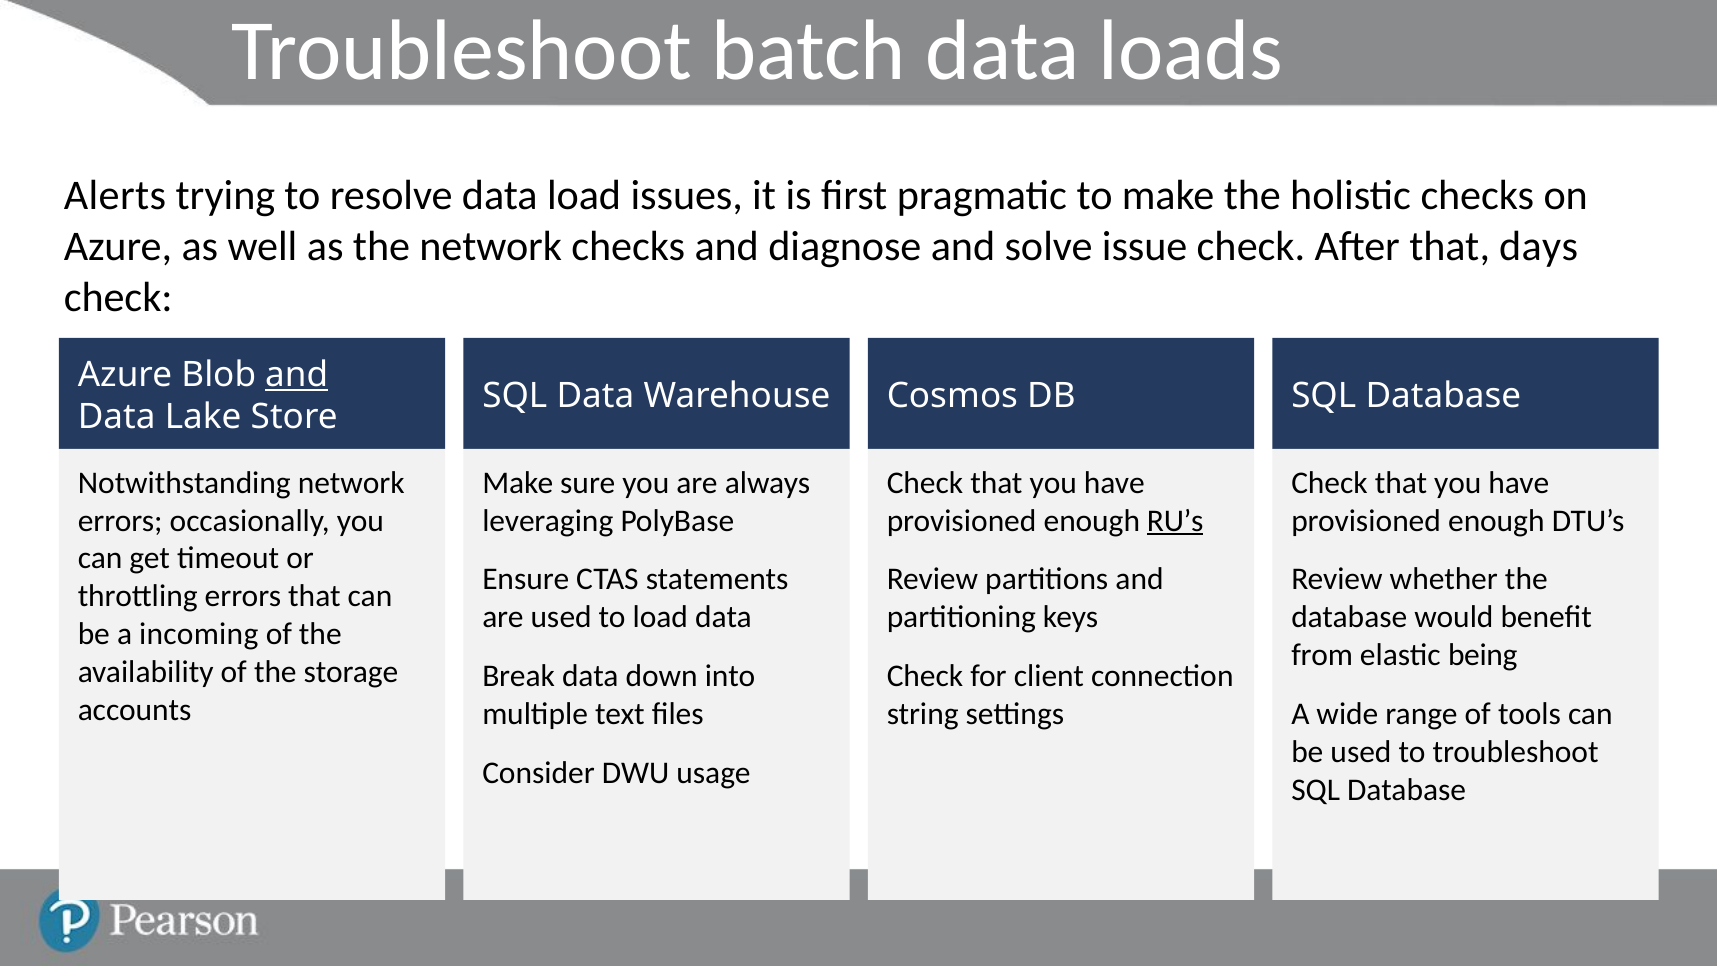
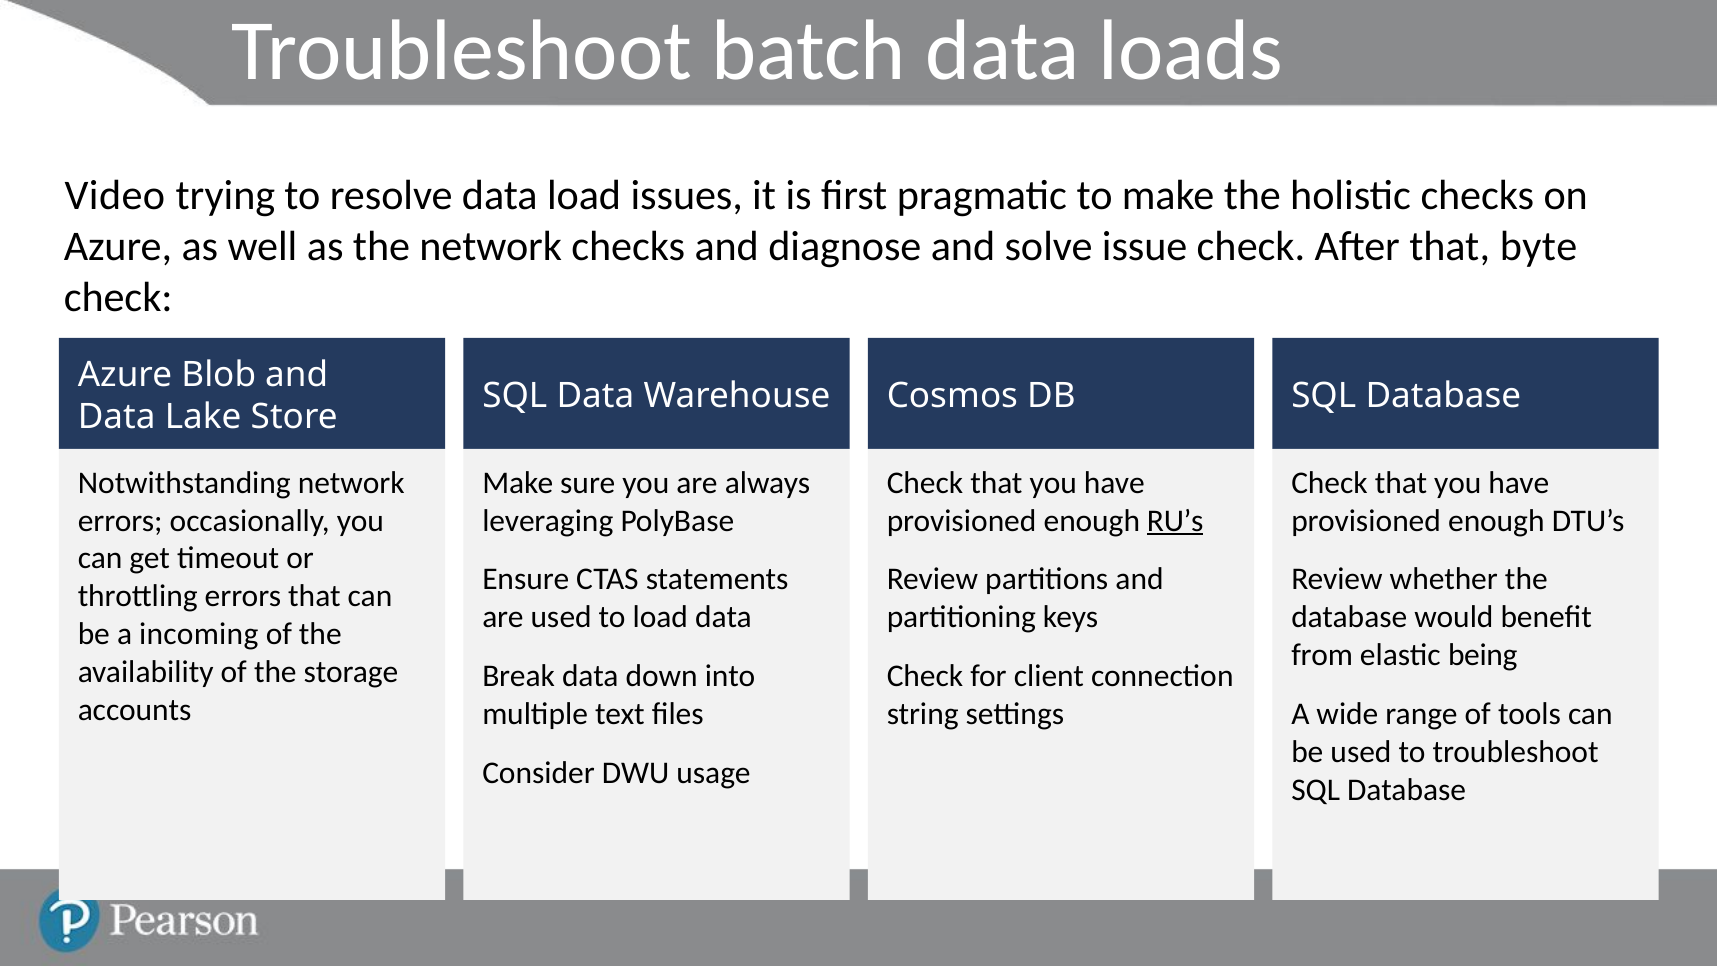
Alerts: Alerts -> Video
days: days -> byte
and at (297, 375) underline: present -> none
